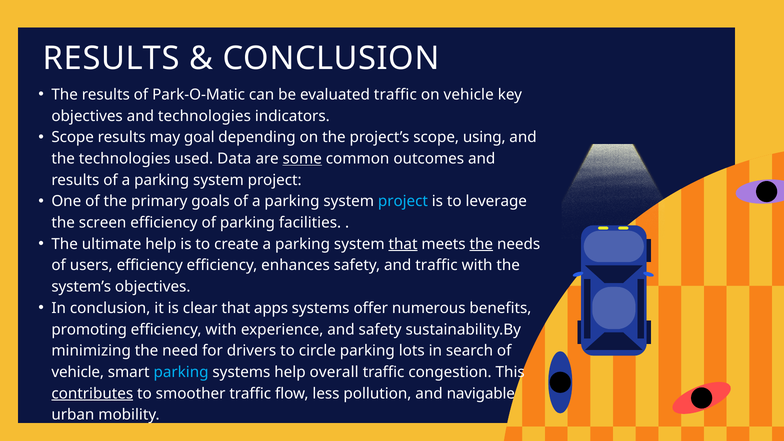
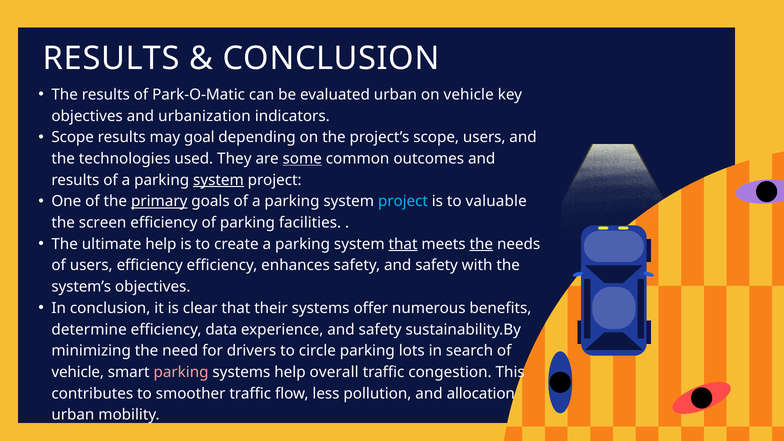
evaluated traffic: traffic -> urban
and technologies: technologies -> urbanization
scope using: using -> users
Data: Data -> They
system at (218, 180) underline: none -> present
primary underline: none -> present
leverage: leverage -> valuable
safety and traffic: traffic -> safety
apps: apps -> their
promoting: promoting -> determine
efficiency with: with -> data
parking at (181, 372) colour: light blue -> pink
contributes underline: present -> none
navigable: navigable -> allocation
